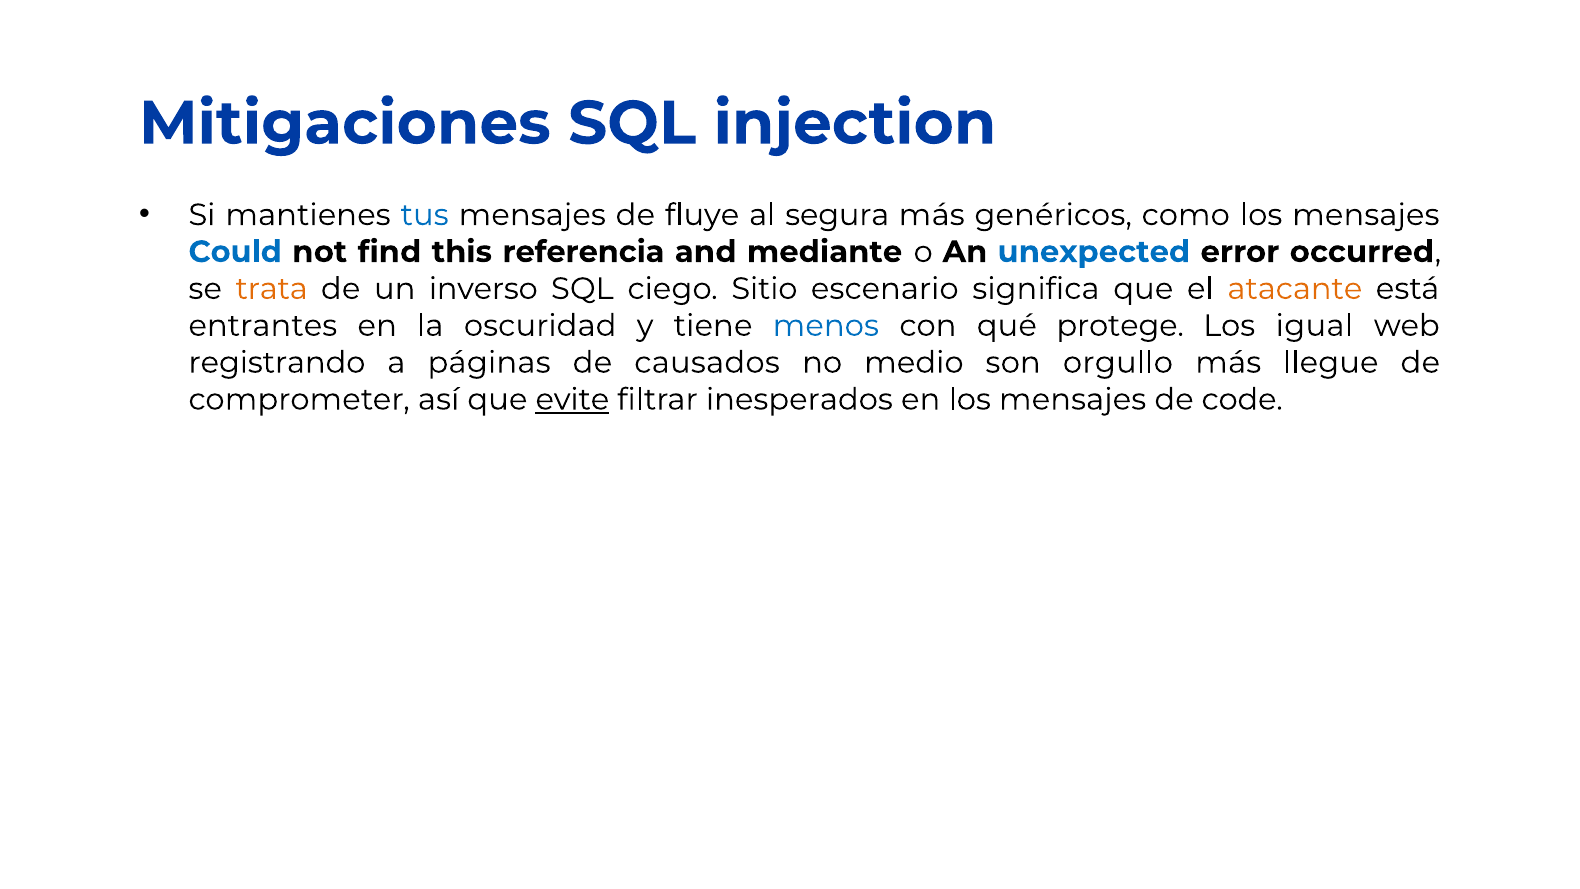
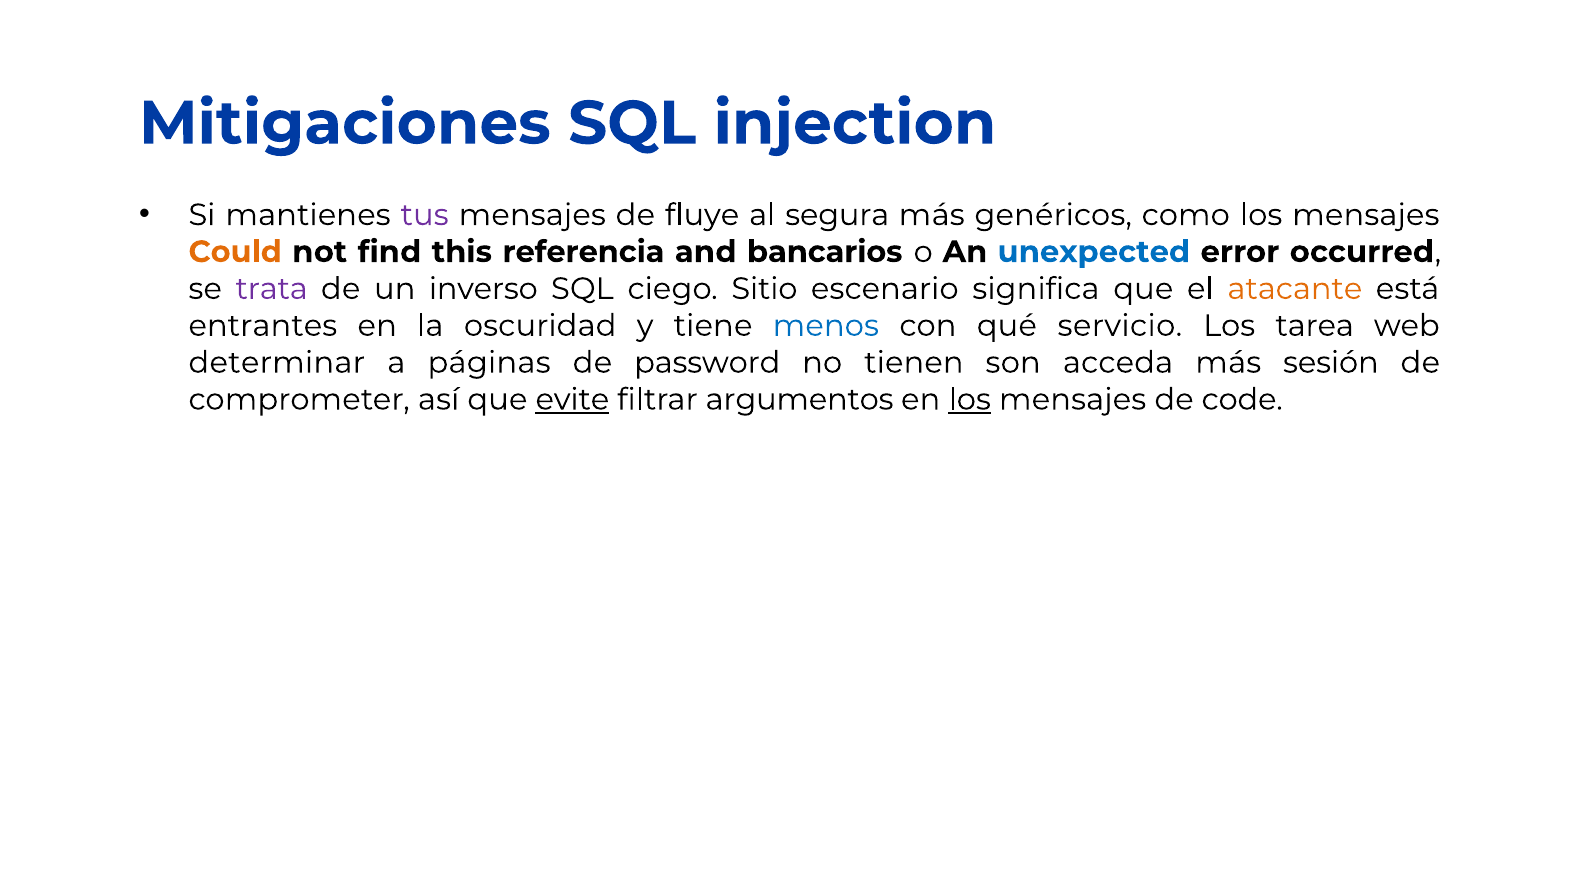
tus colour: blue -> purple
Could colour: blue -> orange
mediante: mediante -> bancarios
trata colour: orange -> purple
protege: protege -> servicio
igual: igual -> tarea
registrando: registrando -> determinar
causados: causados -> password
medio: medio -> tienen
orgullo: orgullo -> acceda
llegue: llegue -> sesión
inesperados: inesperados -> argumentos
los at (970, 399) underline: none -> present
